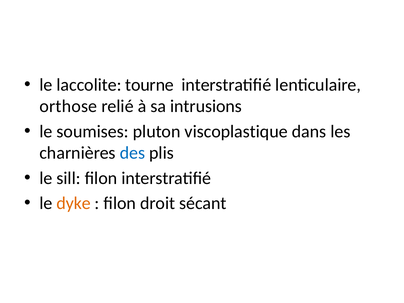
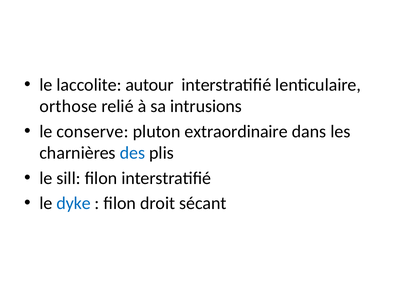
tourne: tourne -> autour
soumises: soumises -> conserve
viscoplastique: viscoplastique -> extraordinaire
dyke colour: orange -> blue
